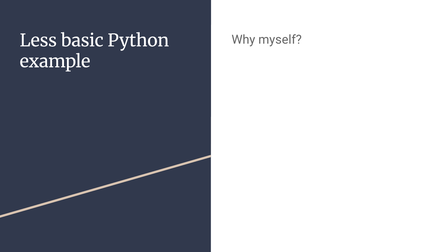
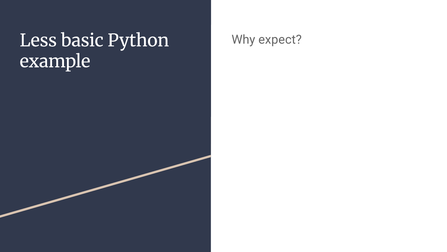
myself: myself -> expect
